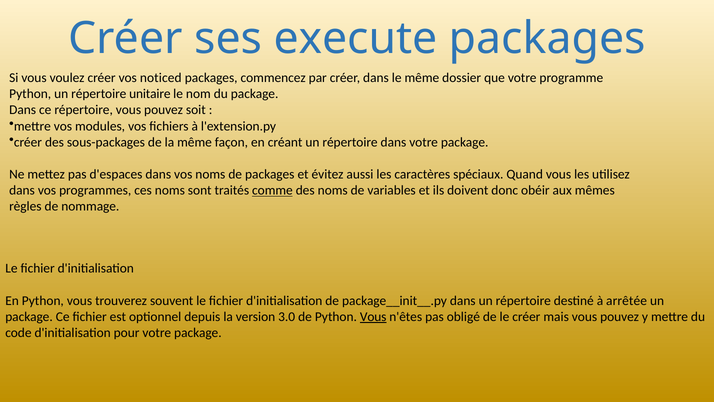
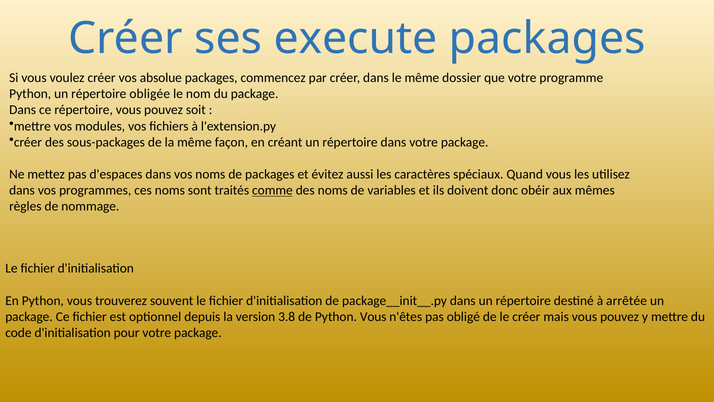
noticed: noticed -> absolue
unitaire: unitaire -> obligée
3.0: 3.0 -> 3.8
Vous at (373, 316) underline: present -> none
